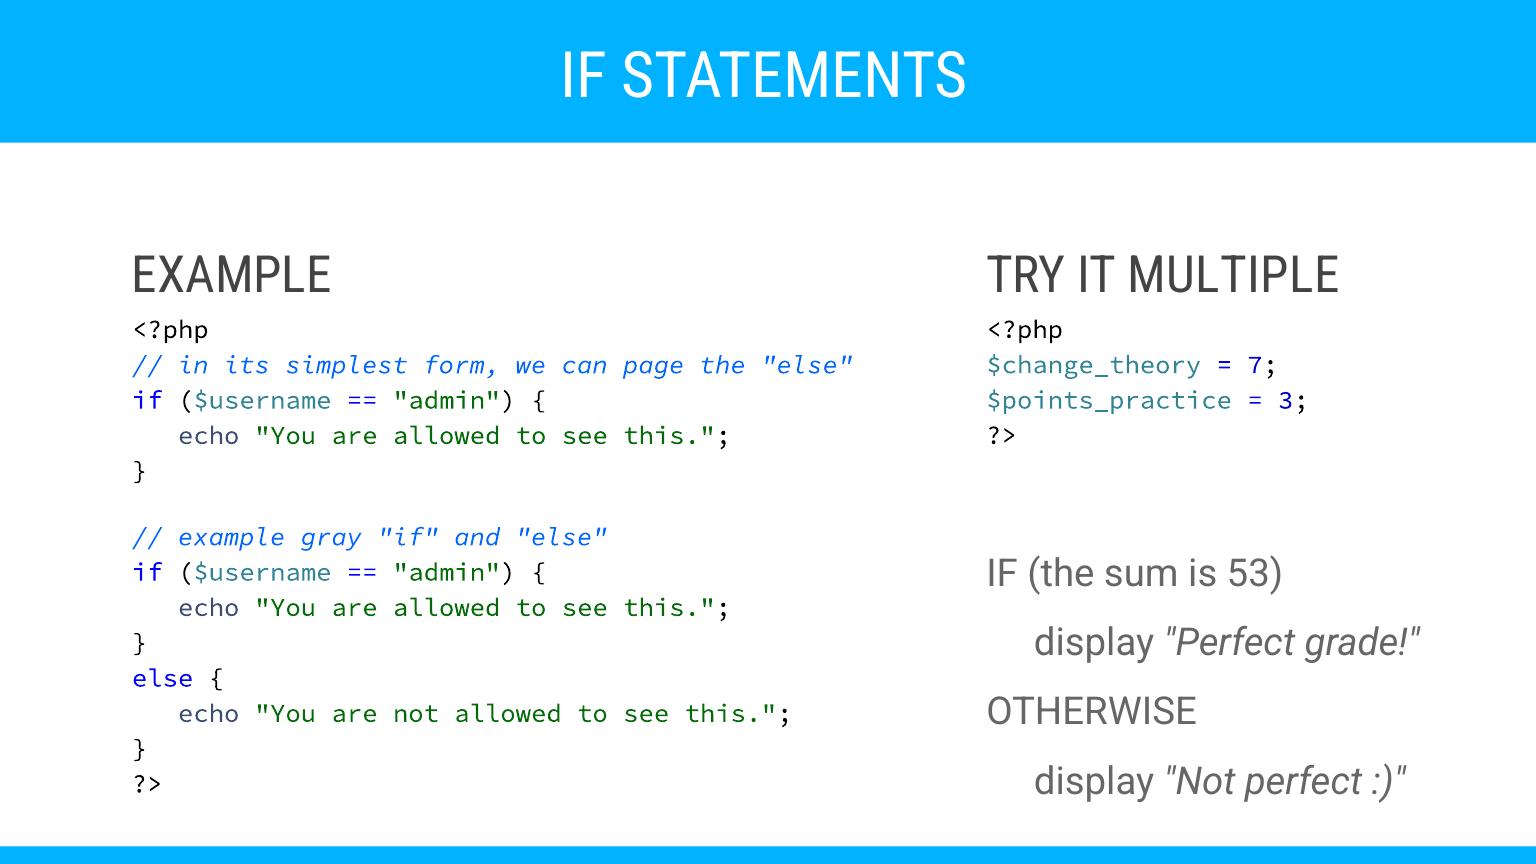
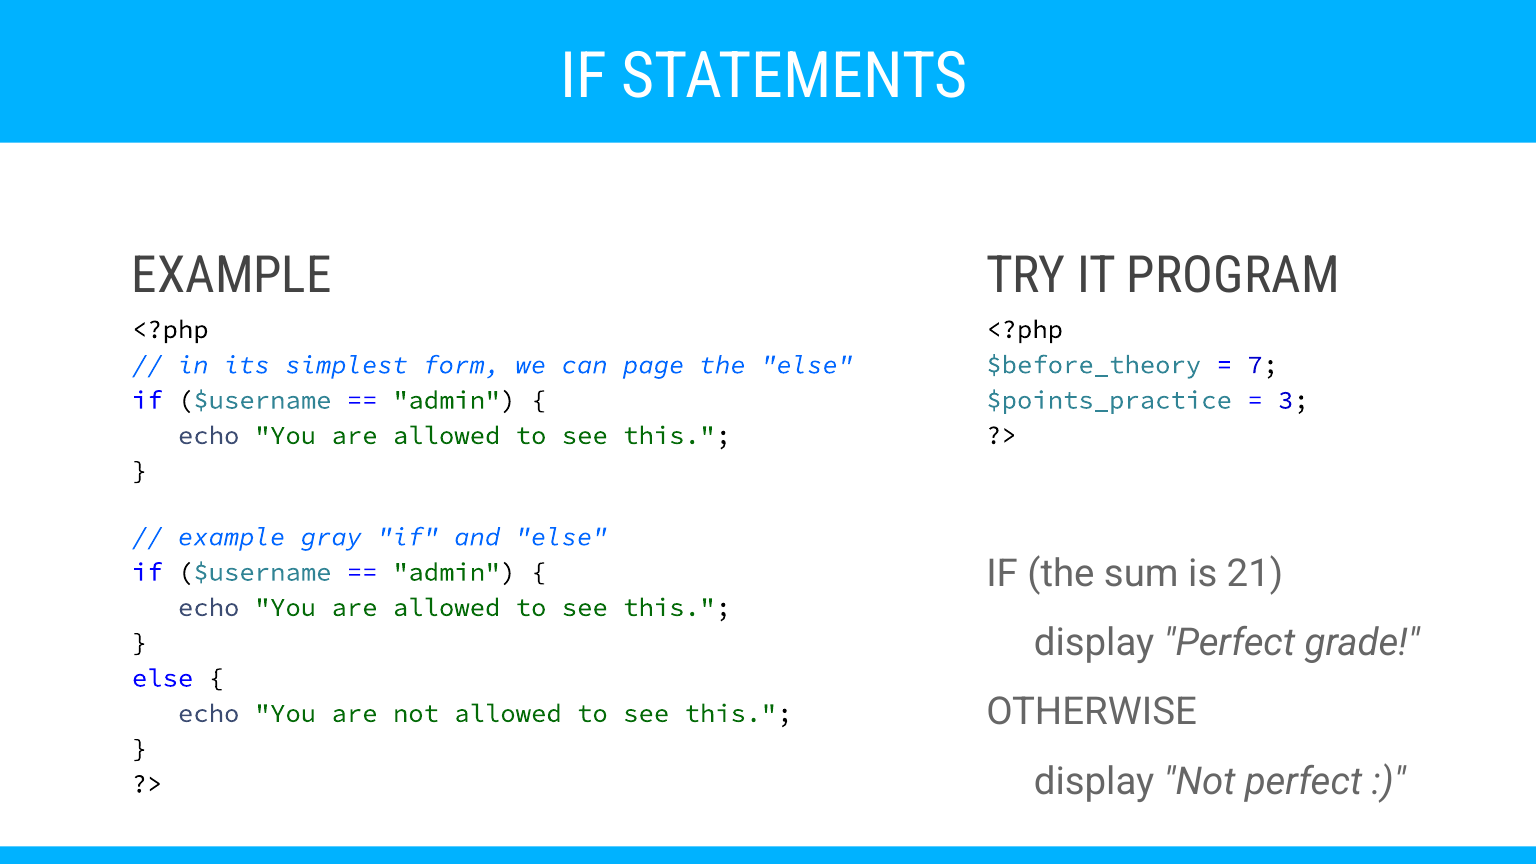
MULTIPLE: MULTIPLE -> PROGRAM
$change_theory: $change_theory -> $before_theory
53: 53 -> 21
